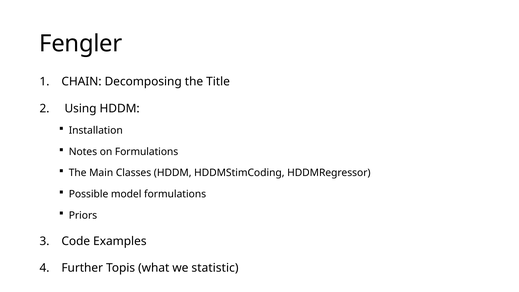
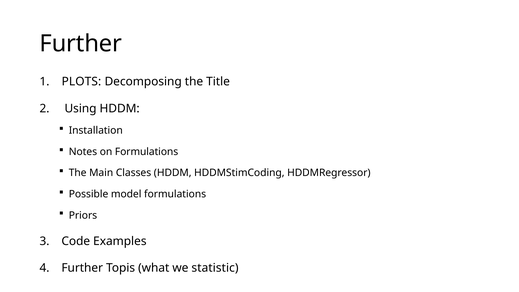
Fengler at (81, 44): Fengler -> Further
CHAIN: CHAIN -> PLOTS
